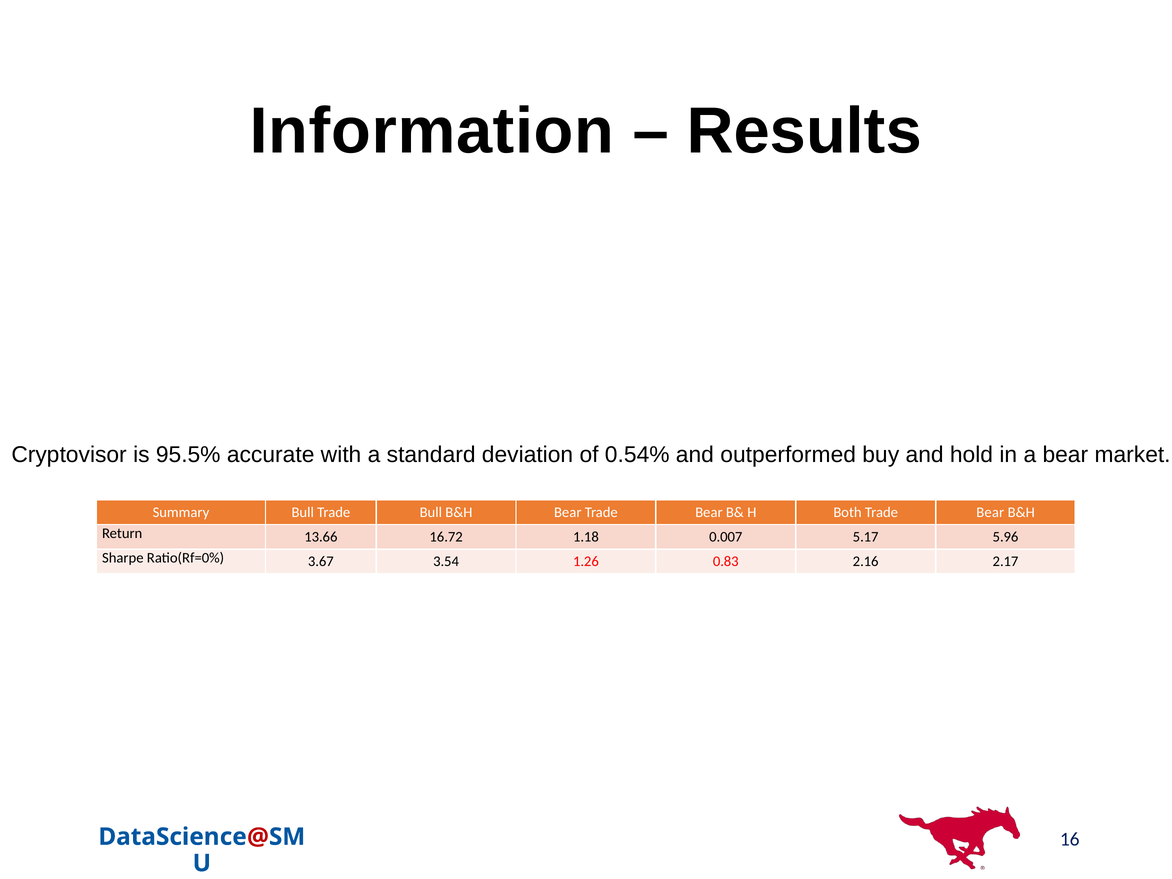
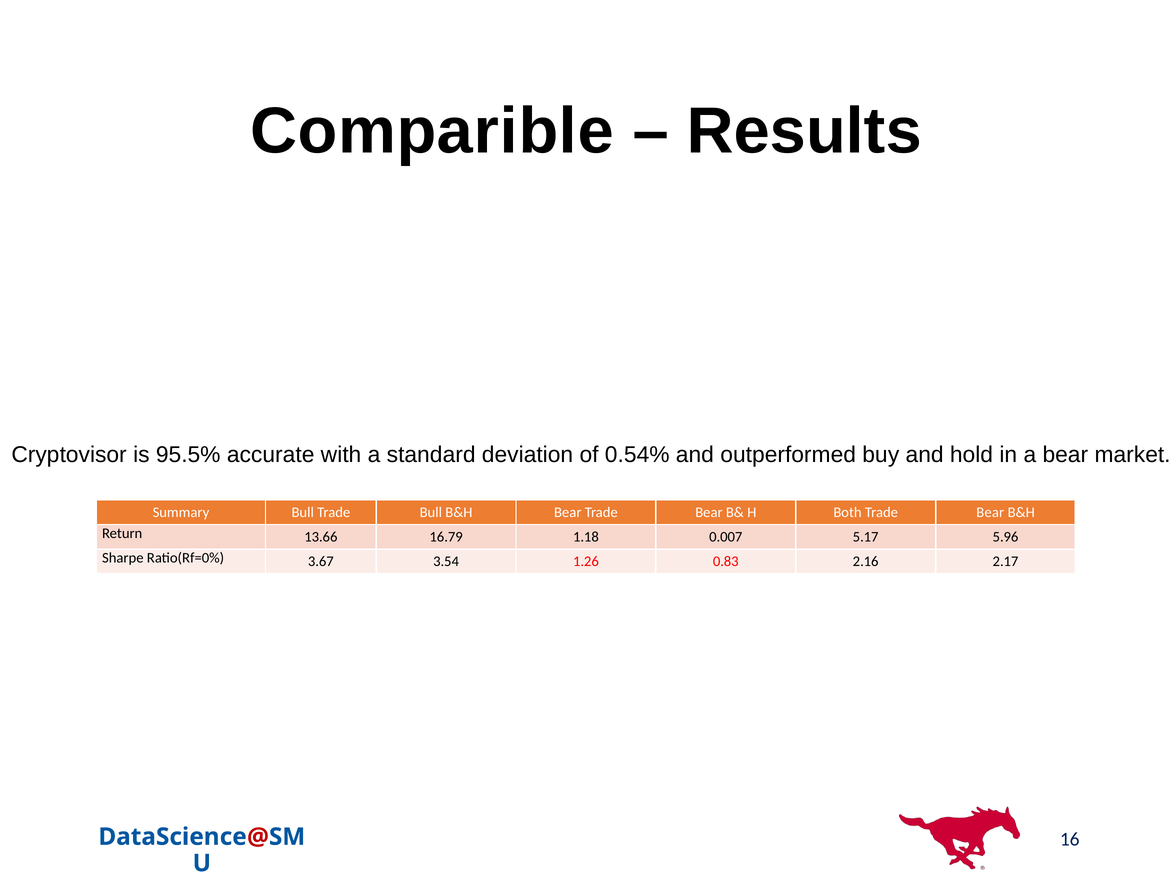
Information: Information -> Comparible
16.72: 16.72 -> 16.79
